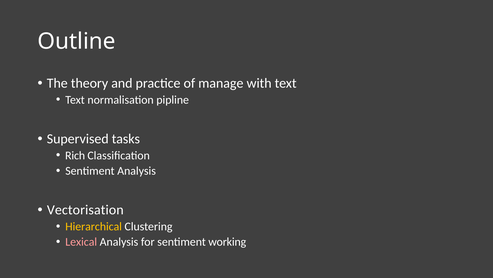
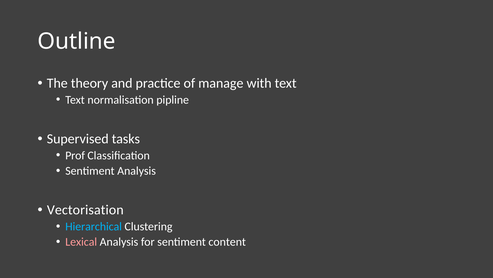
Rich: Rich -> Prof
Hierarchical colour: yellow -> light blue
working: working -> content
